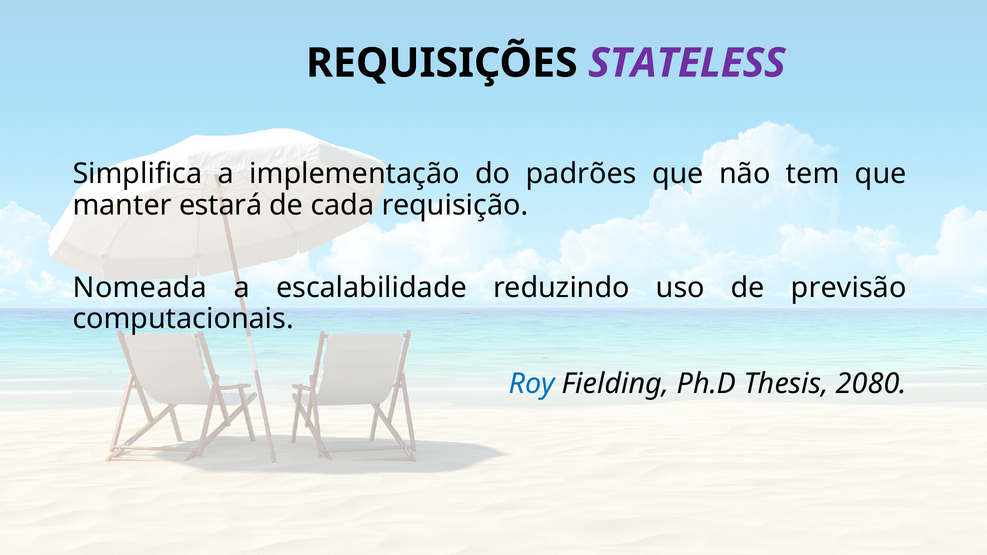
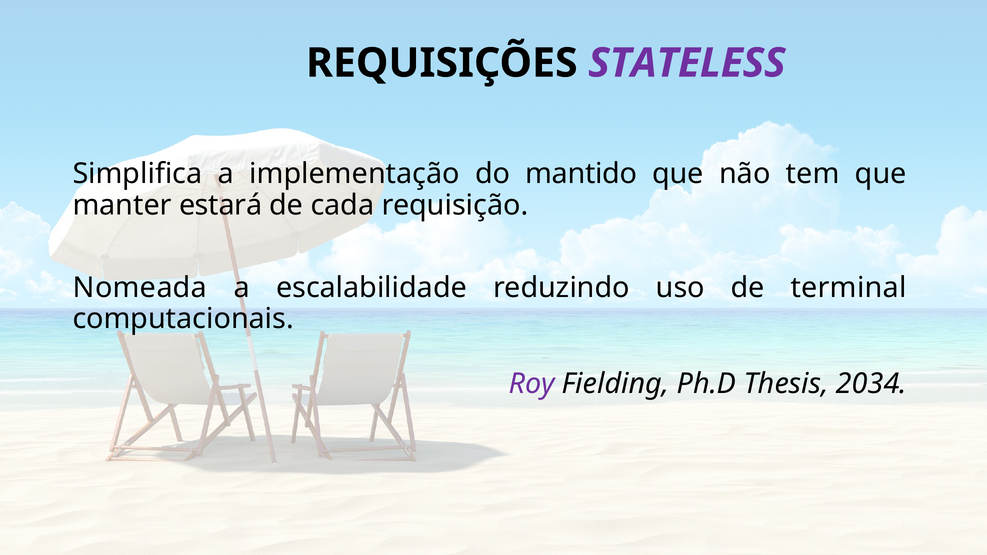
padrões: padrões -> mantido
previsão: previsão -> terminal
Roy colour: blue -> purple
2080: 2080 -> 2034
